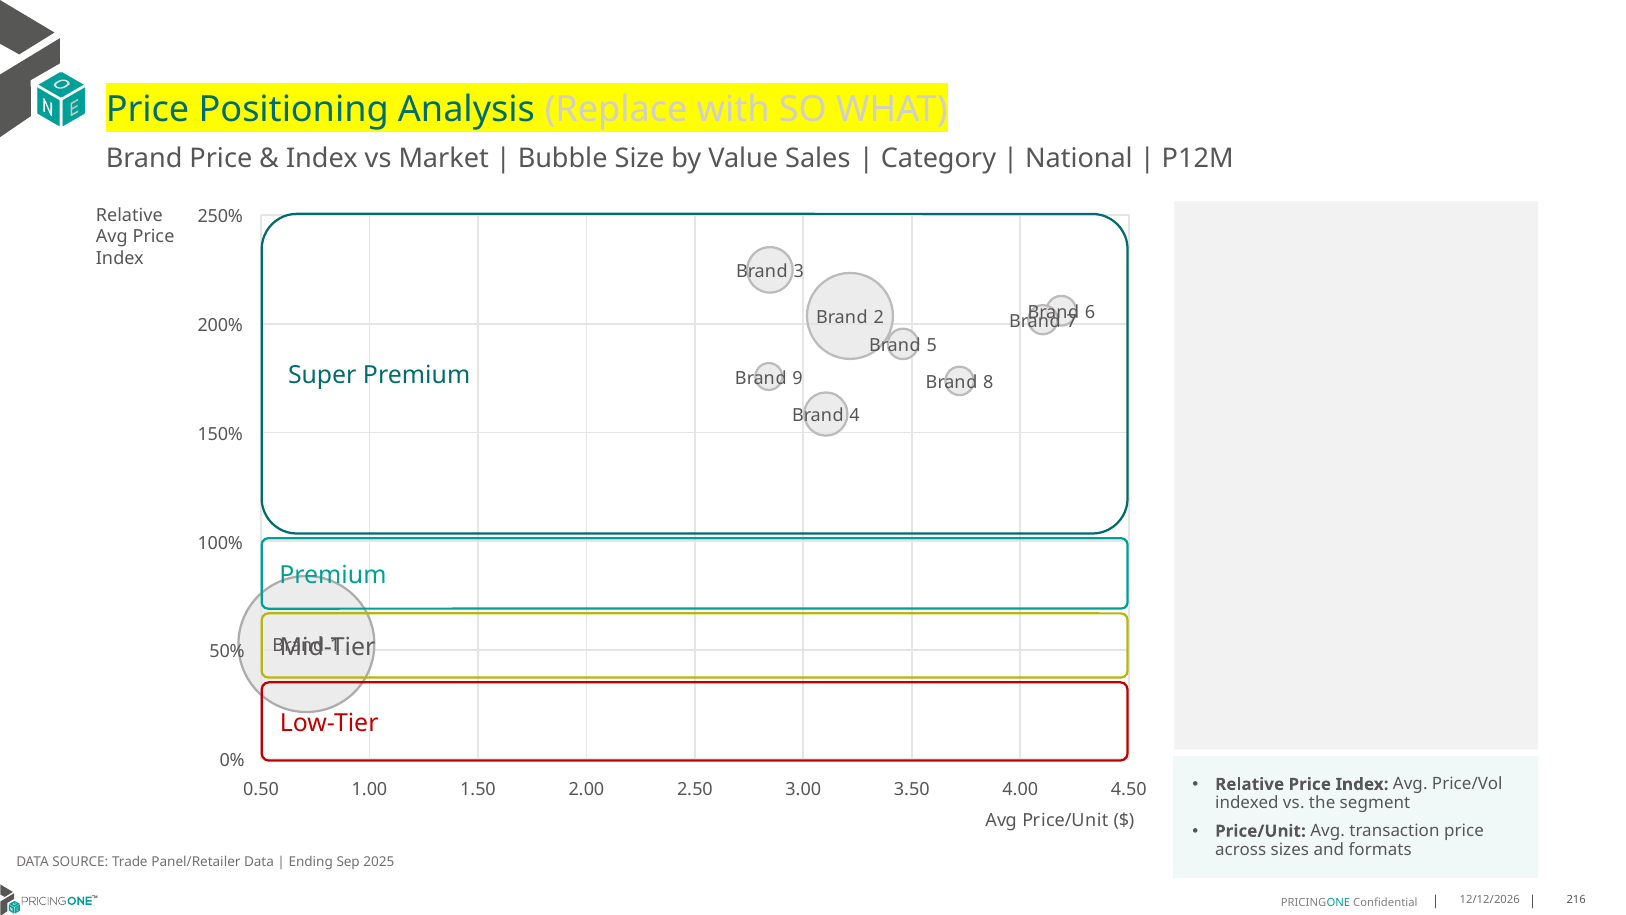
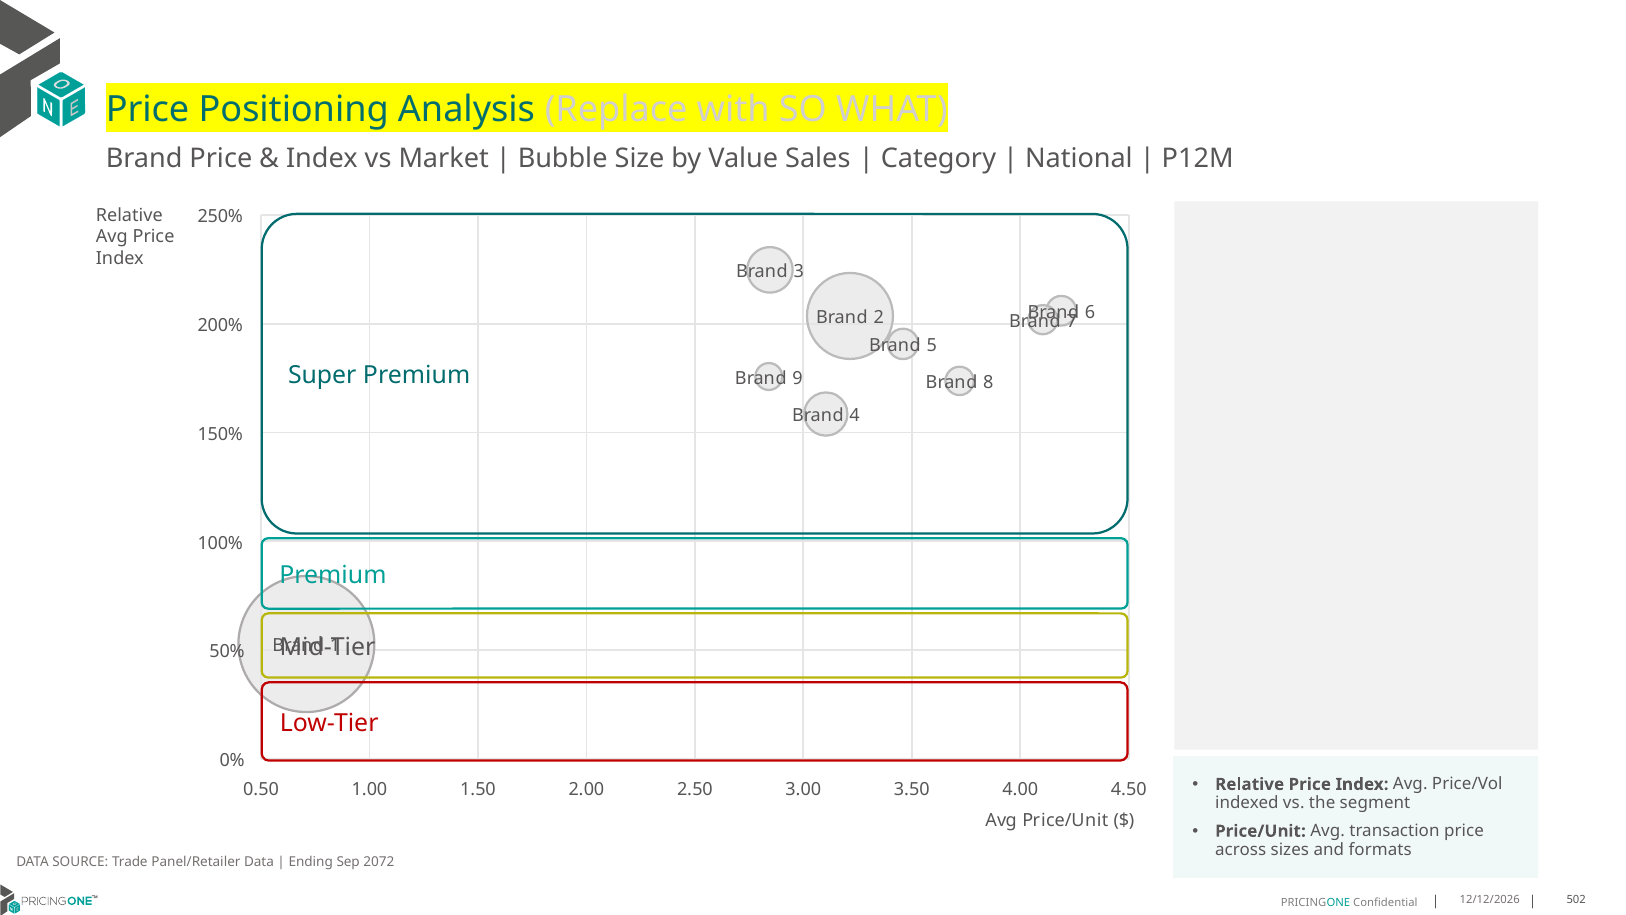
2025: 2025 -> 2072
216: 216 -> 502
